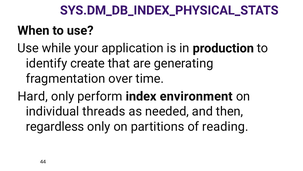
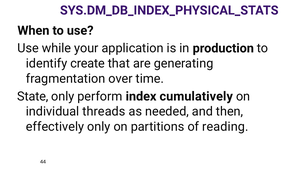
Hard: Hard -> State
environment: environment -> cumulatively
regardless: regardless -> effectively
